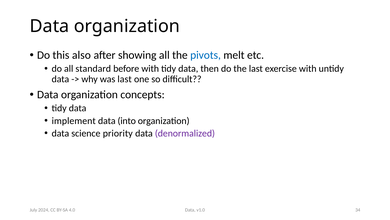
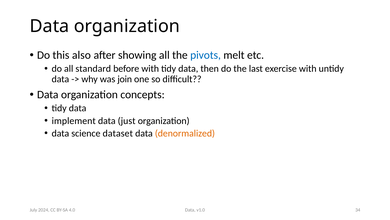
was last: last -> join
into: into -> just
priority: priority -> dataset
denormalized colour: purple -> orange
